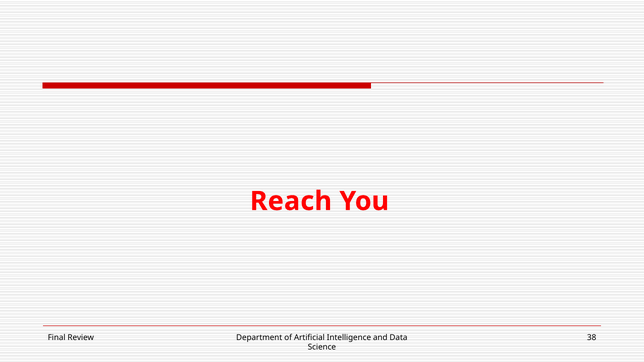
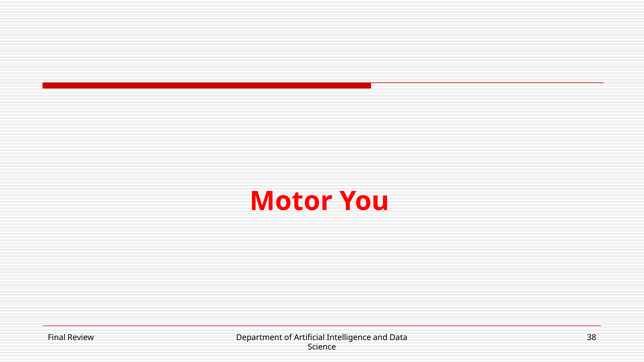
Reach: Reach -> Motor
